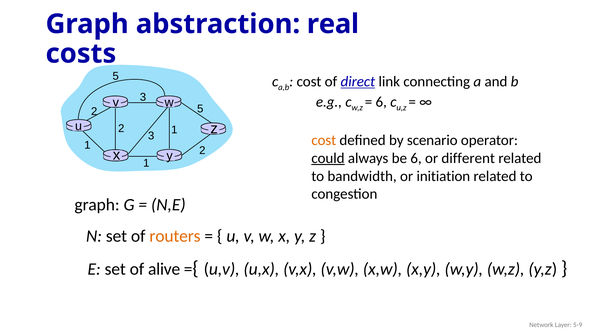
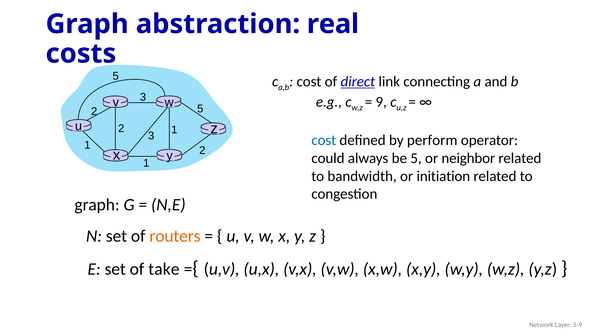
6 at (381, 102): 6 -> 9
cost at (324, 140) colour: orange -> blue
scenario: scenario -> perform
could underline: present -> none
be 6: 6 -> 5
different: different -> neighbor
alive: alive -> take
